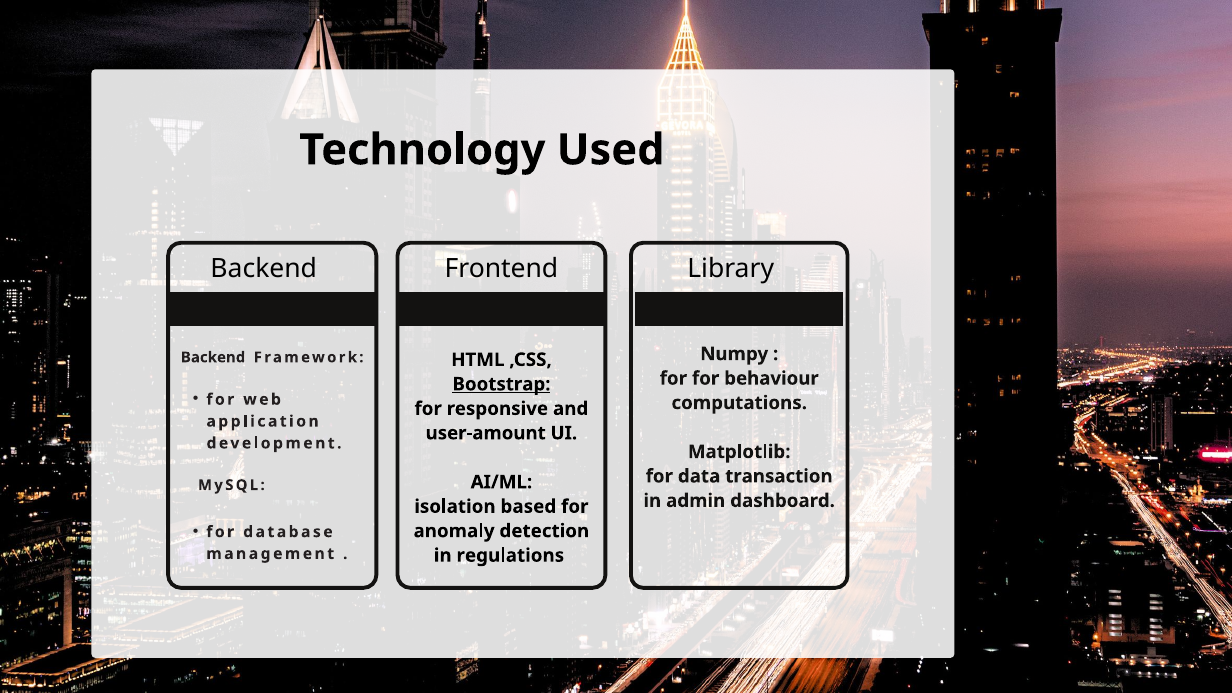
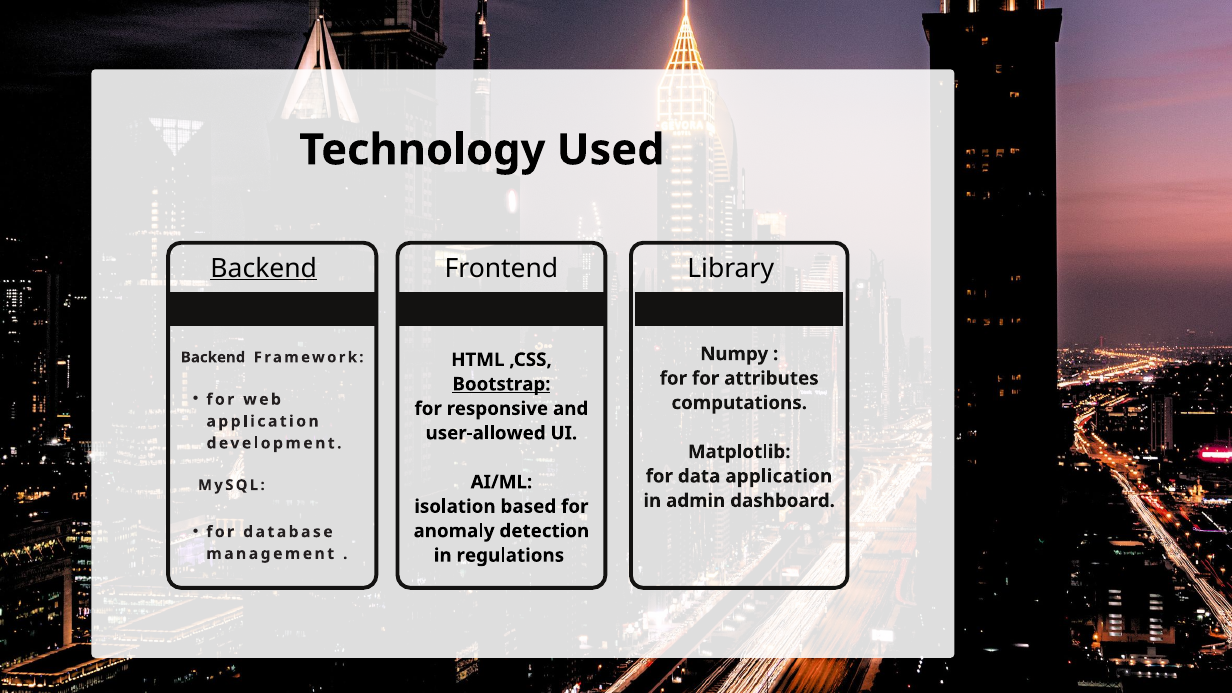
Backend at (264, 268) underline: none -> present
behaviour: behaviour -> attributes
user-amount: user-amount -> user-allowed
data transaction: transaction -> application
